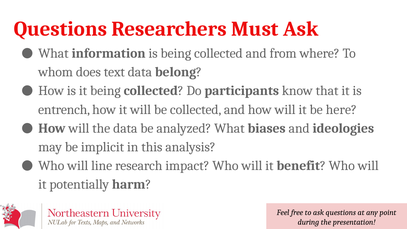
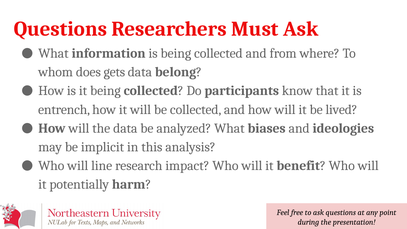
text: text -> gets
here: here -> lived
